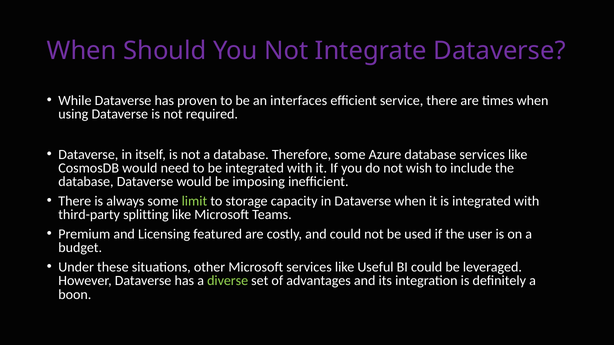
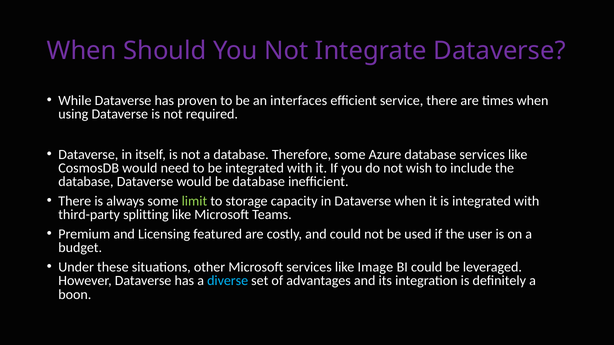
be imposing: imposing -> database
Useful: Useful -> Image
diverse colour: light green -> light blue
